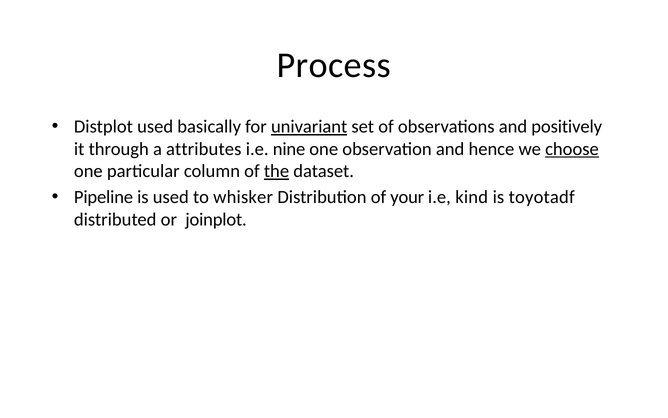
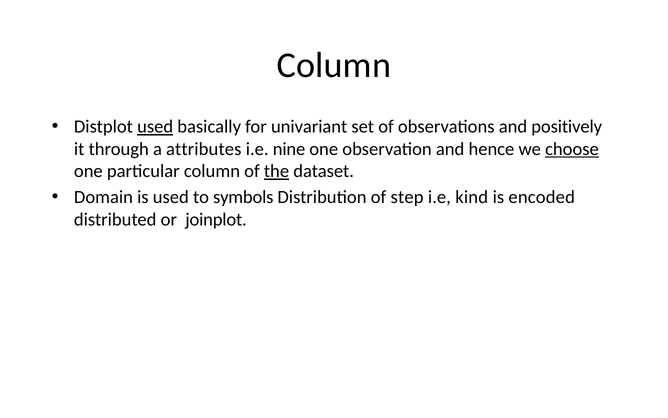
Process at (334, 65): Process -> Column
used at (155, 127) underline: none -> present
univariant underline: present -> none
Pipeline: Pipeline -> Domain
whisker: whisker -> symbols
your: your -> step
toyotadf: toyotadf -> encoded
